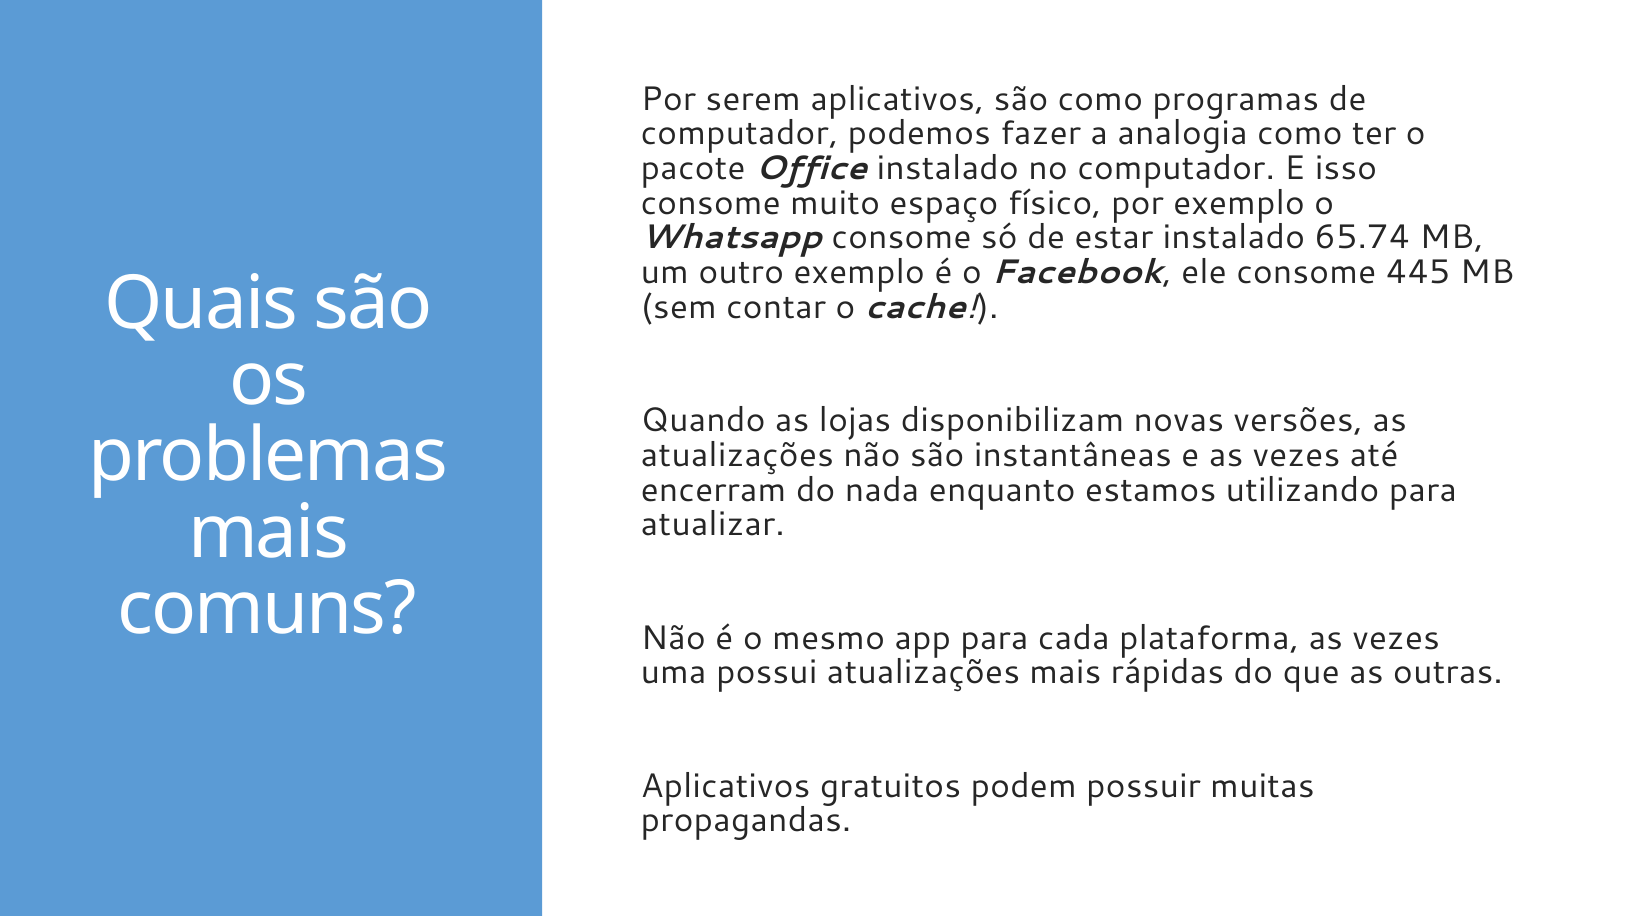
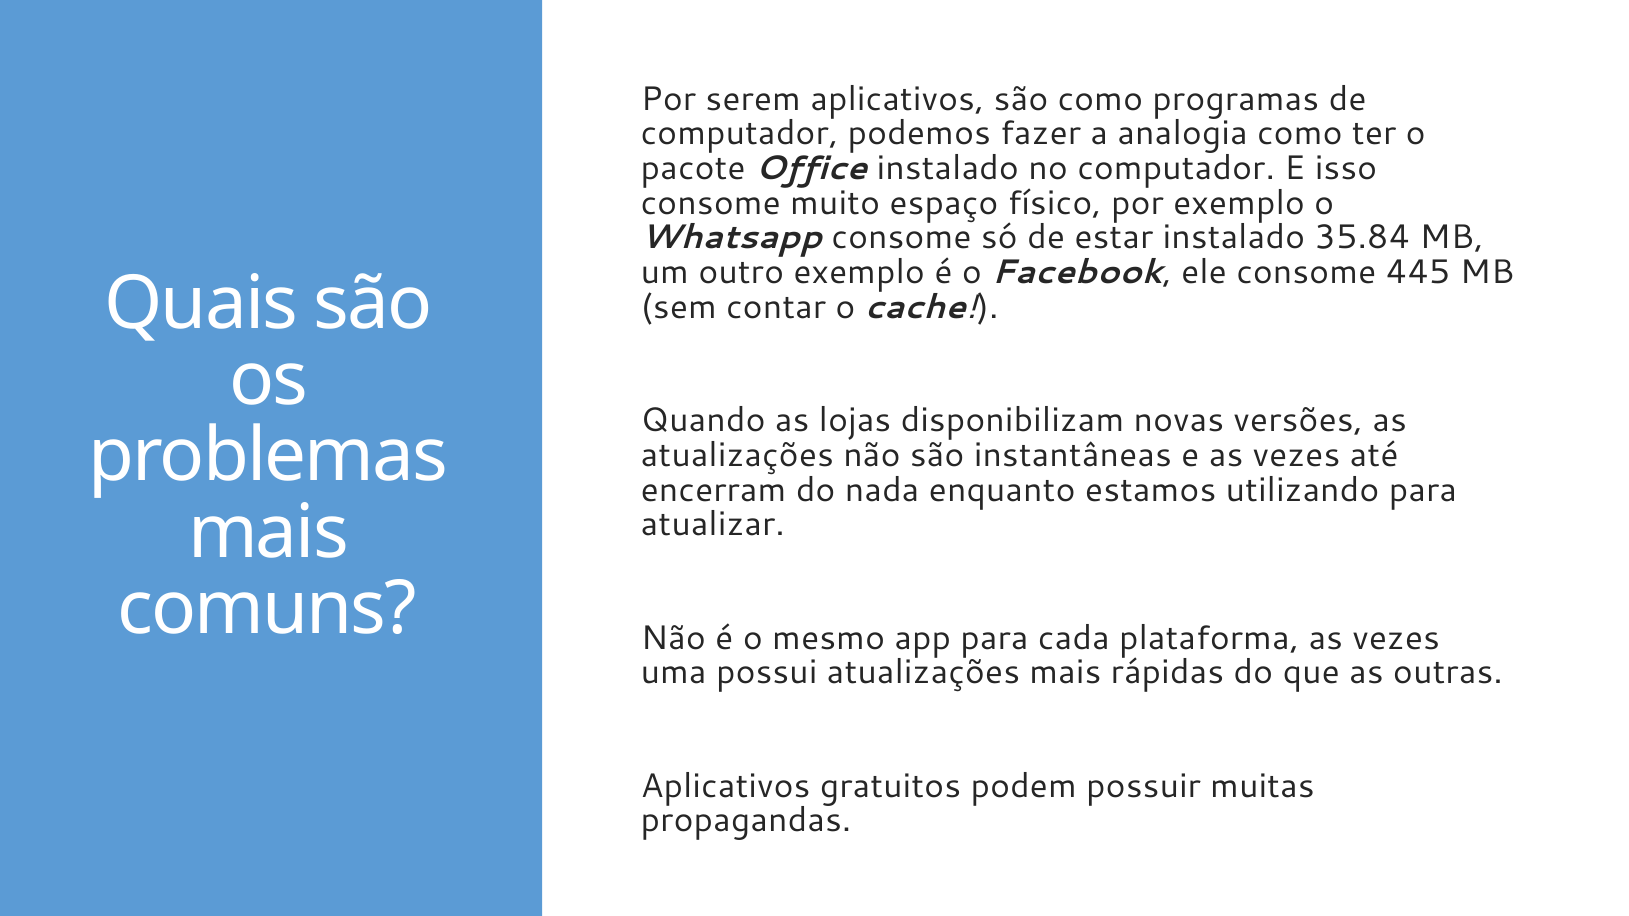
65.74: 65.74 -> 35.84
